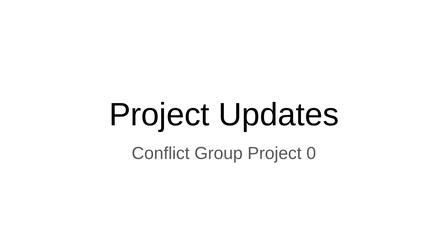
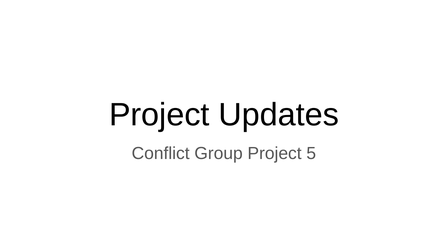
0: 0 -> 5
